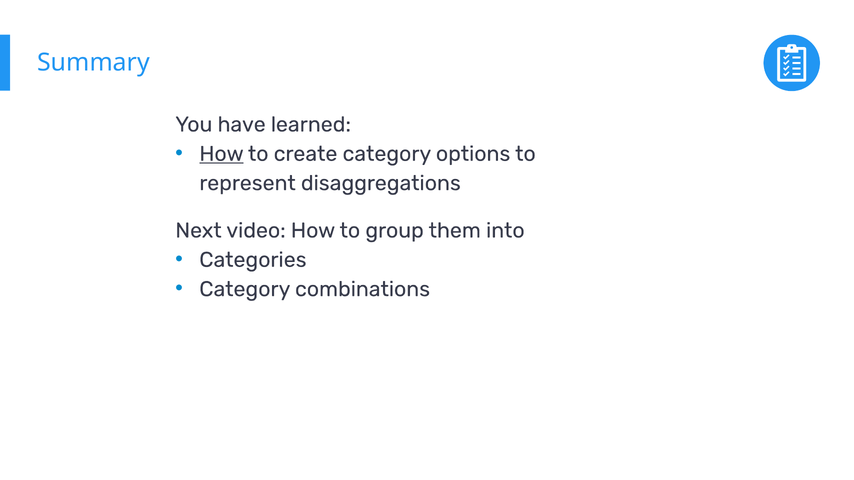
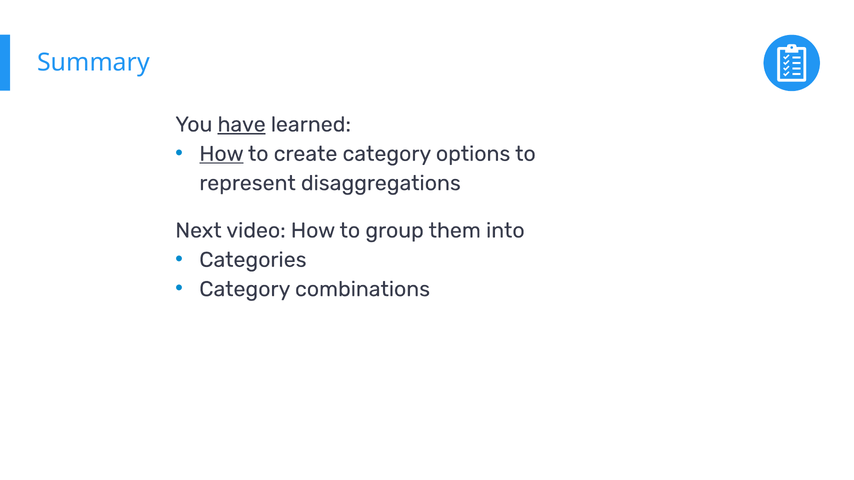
have underline: none -> present
